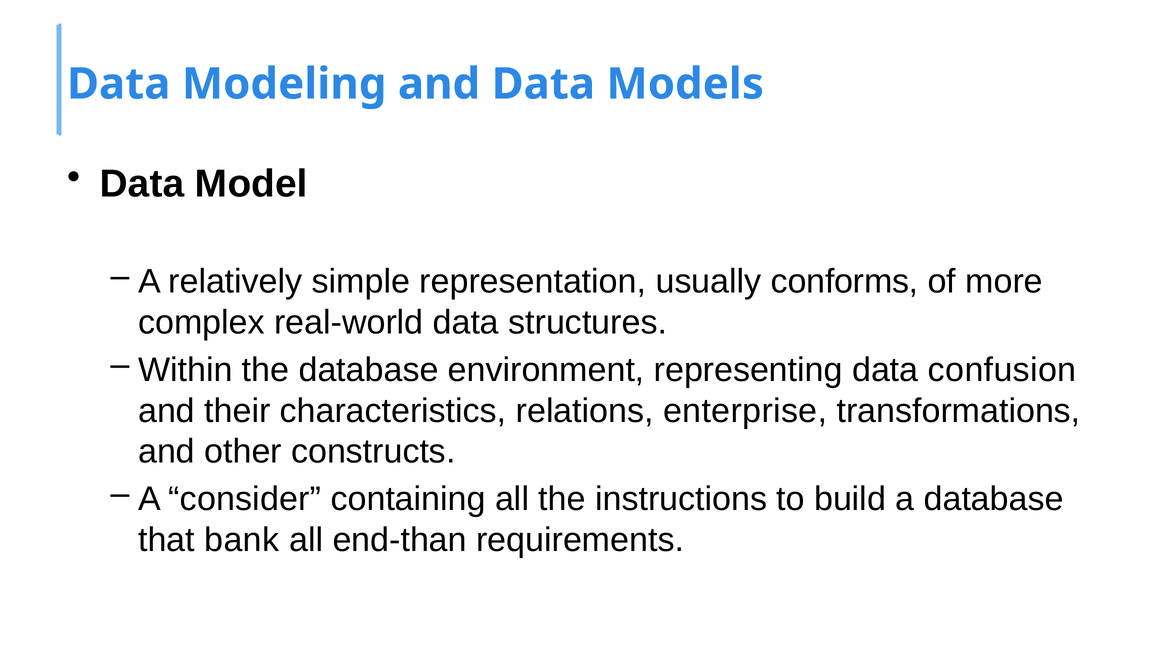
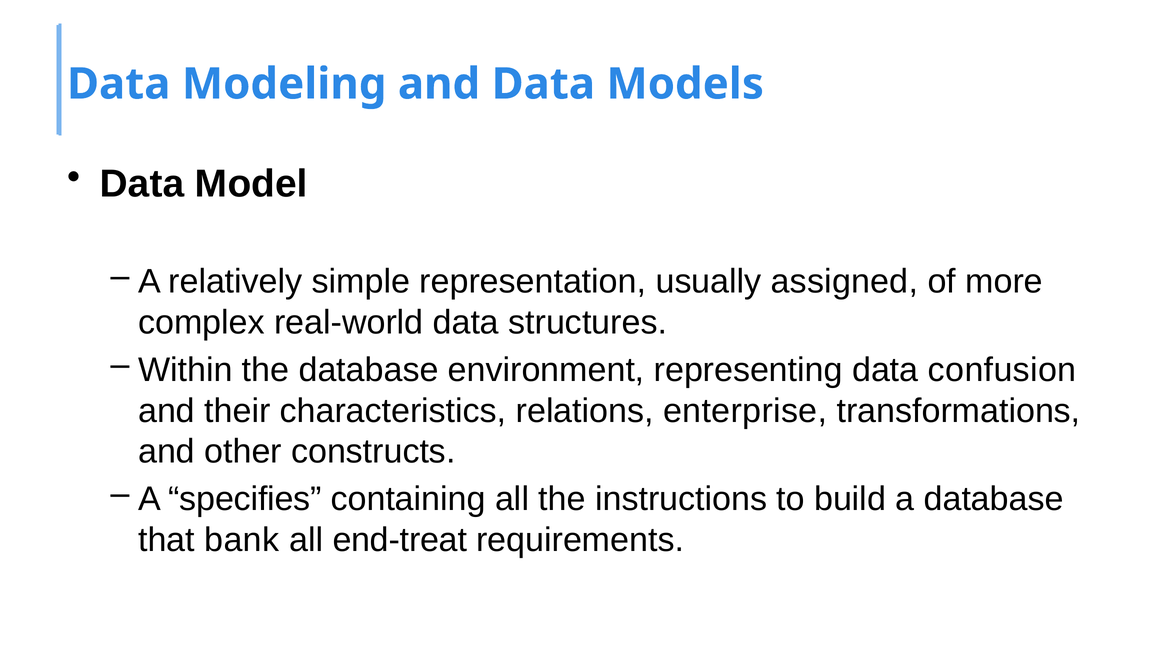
conforms: conforms -> assigned
consider: consider -> specifies
end-than: end-than -> end-treat
